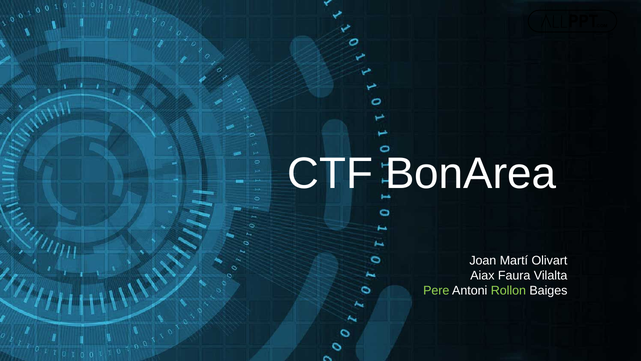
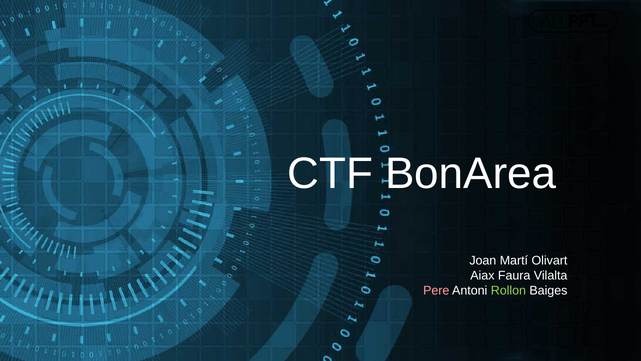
Pere colour: light green -> pink
